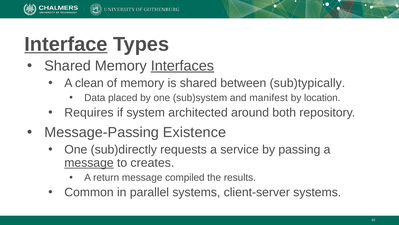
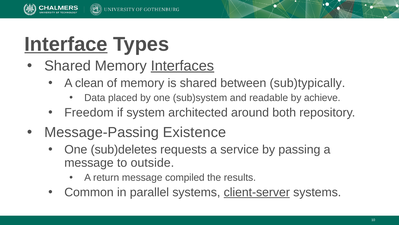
manifest: manifest -> readable
location: location -> achieve
Requires: Requires -> Freedom
sub)directly: sub)directly -> sub)deletes
message at (89, 162) underline: present -> none
creates: creates -> outside
client-server underline: none -> present
